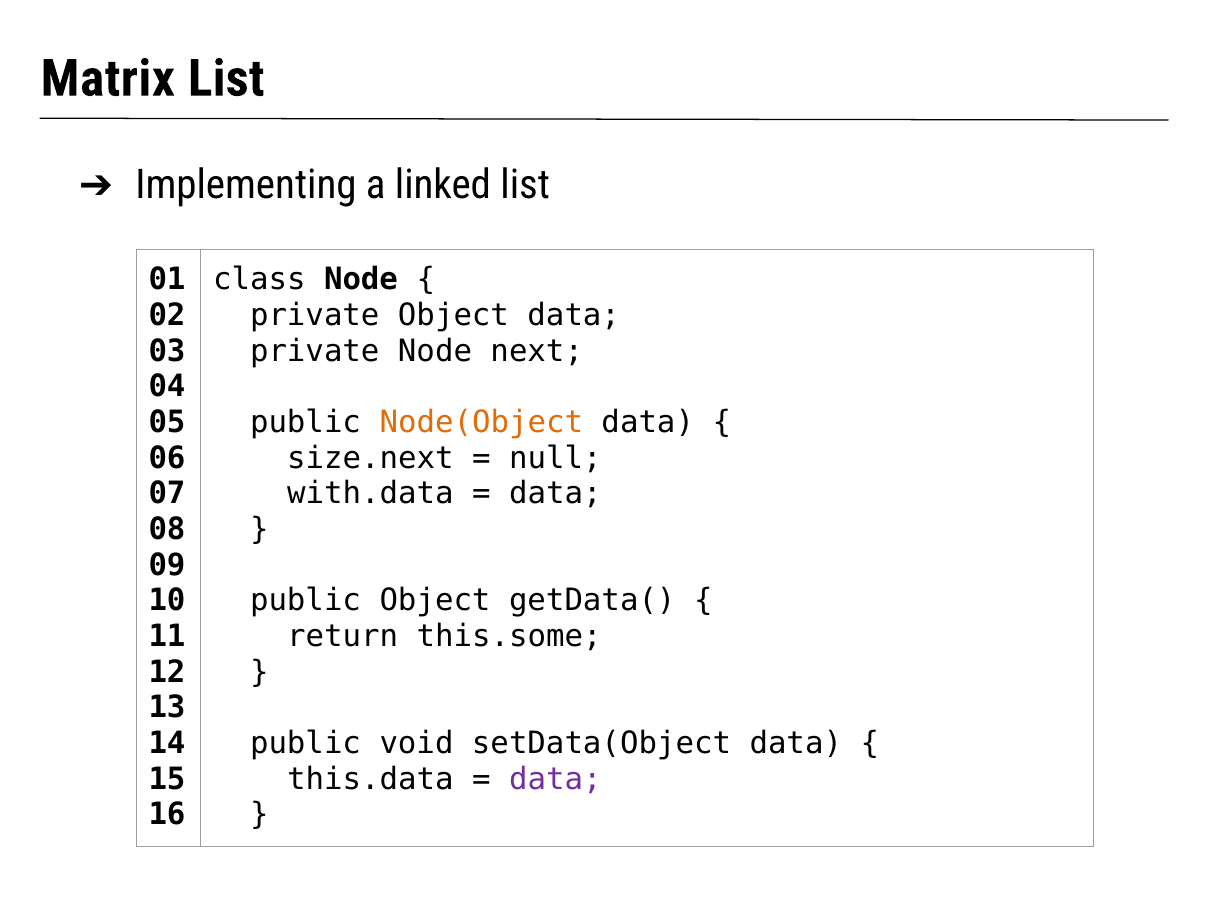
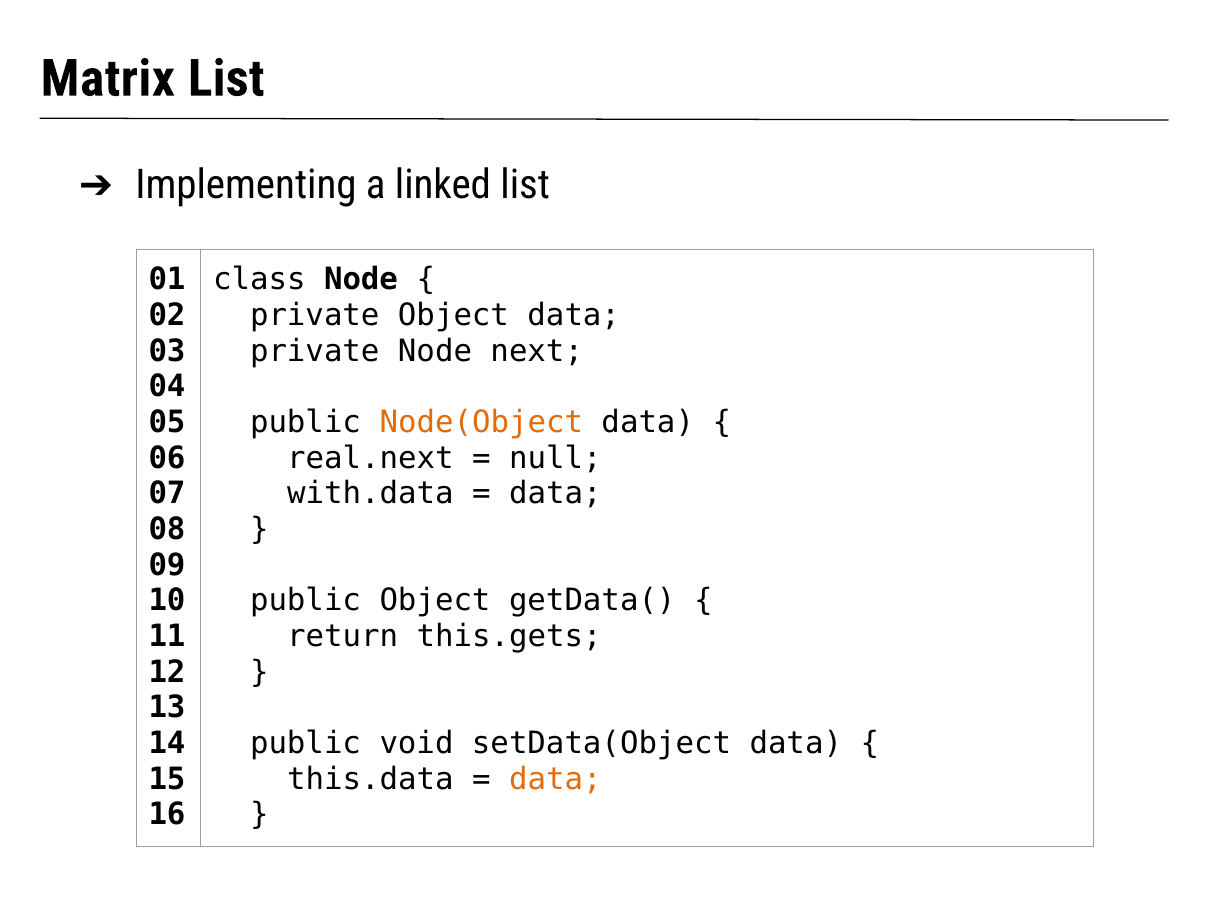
size.next: size.next -> real.next
this.some: this.some -> this.gets
data at (555, 780) colour: purple -> orange
